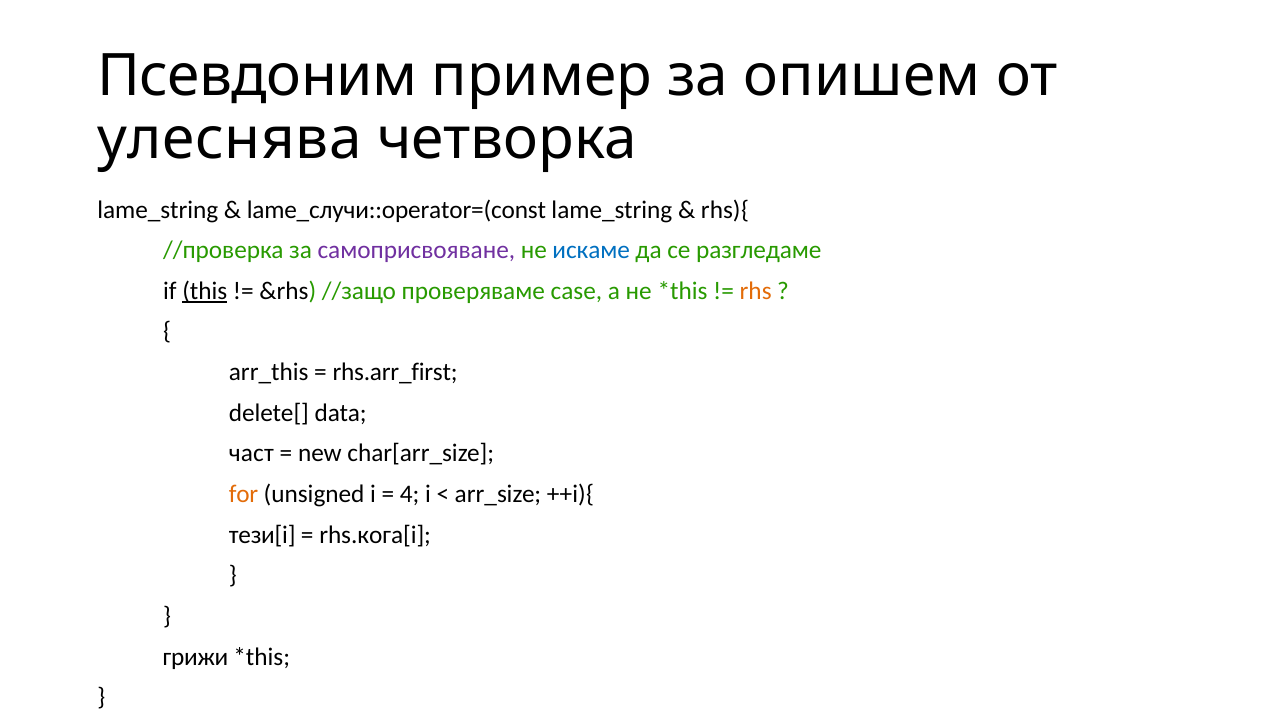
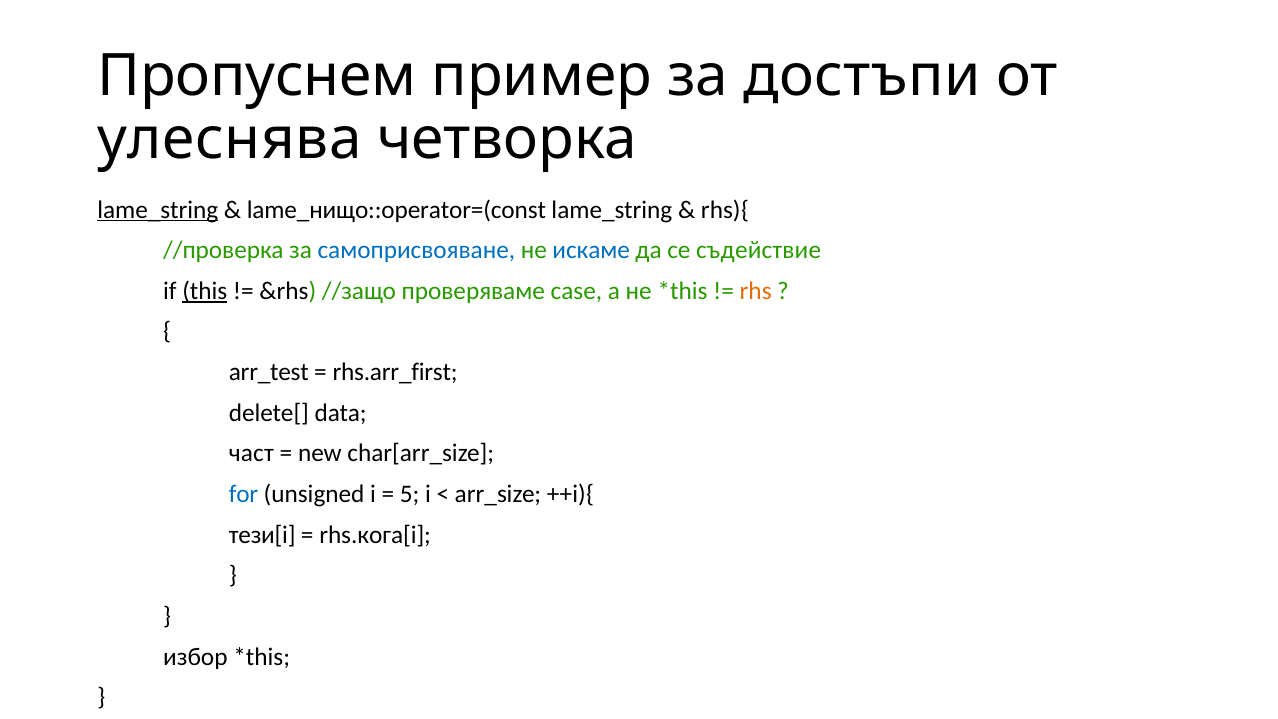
Псевдоним: Псевдоним -> Пропуснем
опишем: опишем -> достъпи
lame_string at (158, 210) underline: none -> present
lame_случи::operator=(const: lame_случи::operator=(const -> lame_нищо::operator=(const
самоприсвояване colour: purple -> blue
разгледаме: разгледаме -> съдействие
arr_this: arr_this -> arr_test
for colour: orange -> blue
4: 4 -> 5
грижи: грижи -> избор
